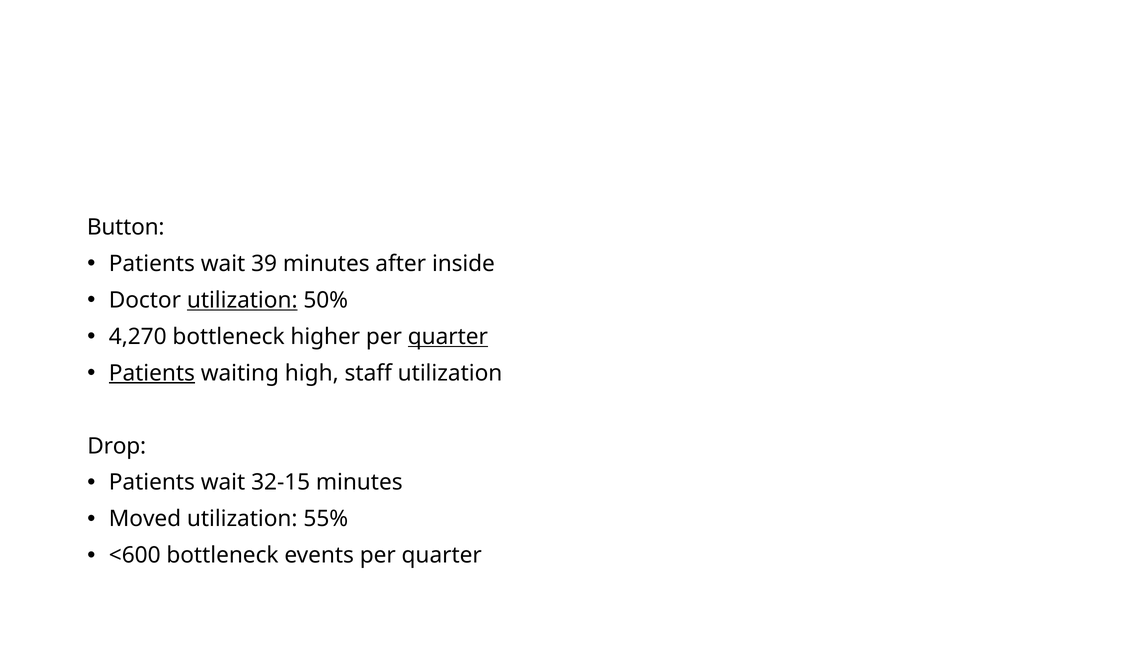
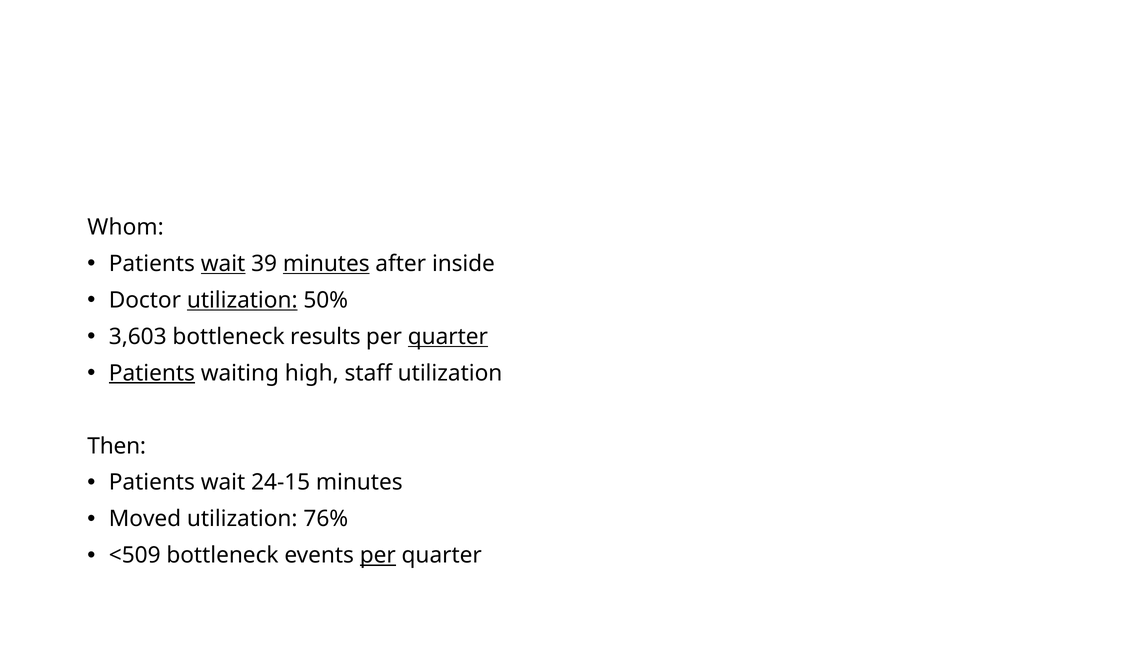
Button: Button -> Whom
wait at (223, 264) underline: none -> present
minutes at (326, 264) underline: none -> present
4,270: 4,270 -> 3,603
higher: higher -> results
Drop: Drop -> Then
32-15: 32-15 -> 24-15
55%: 55% -> 76%
<600: <600 -> <509
per at (378, 555) underline: none -> present
